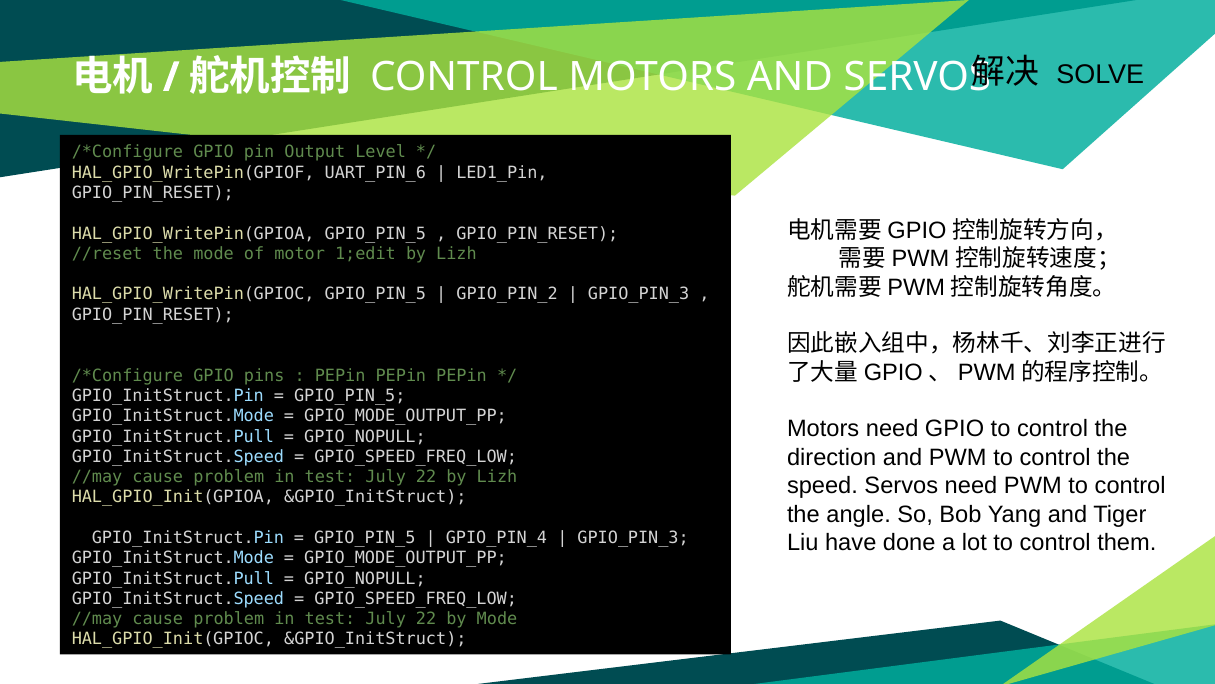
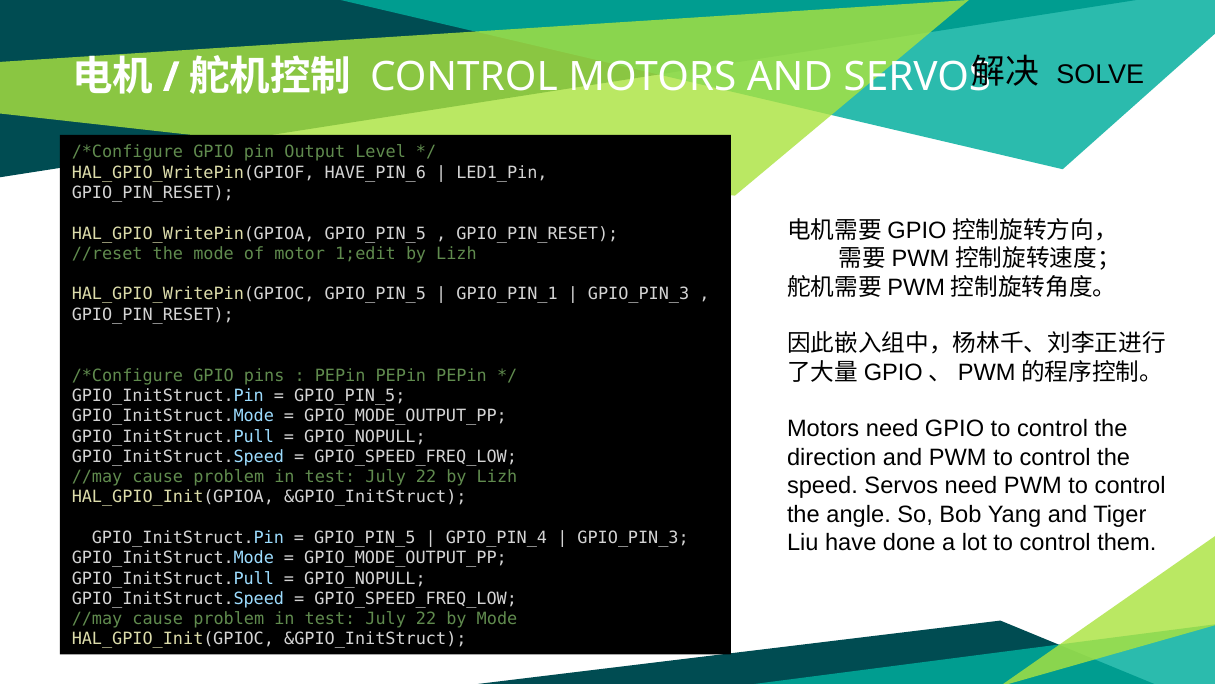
UART_PIN_6: UART_PIN_6 -> HAVE_PIN_6
GPIO_PIN_2: GPIO_PIN_2 -> GPIO_PIN_1
